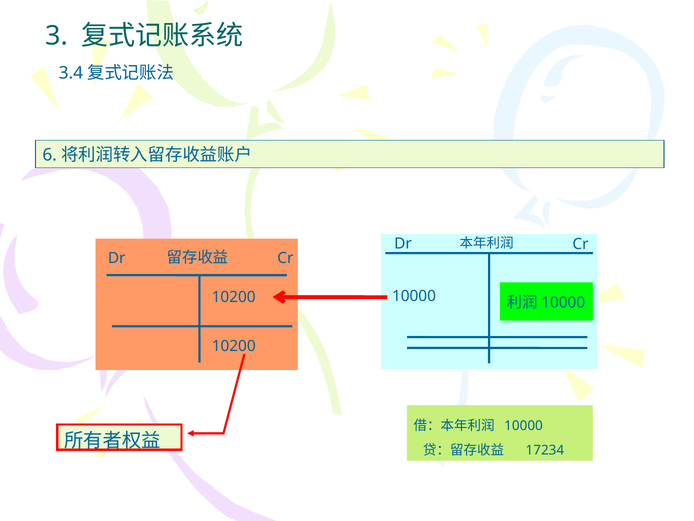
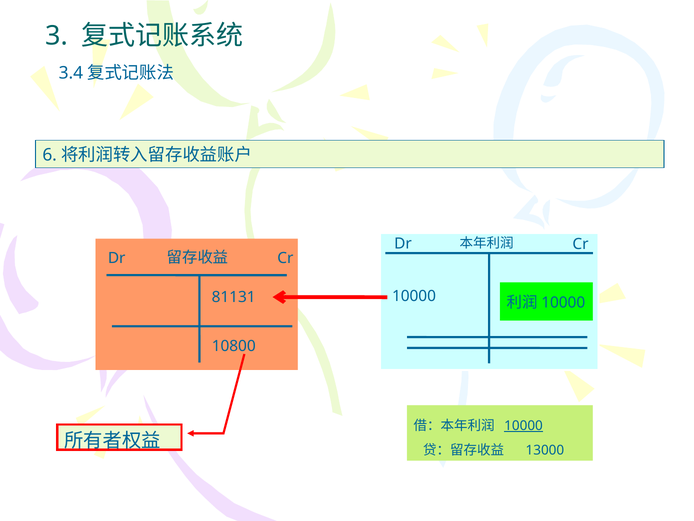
10200 at (234, 297): 10200 -> 81131
10200 at (234, 346): 10200 -> 10800
10000 at (524, 425) underline: none -> present
17234: 17234 -> 13000
